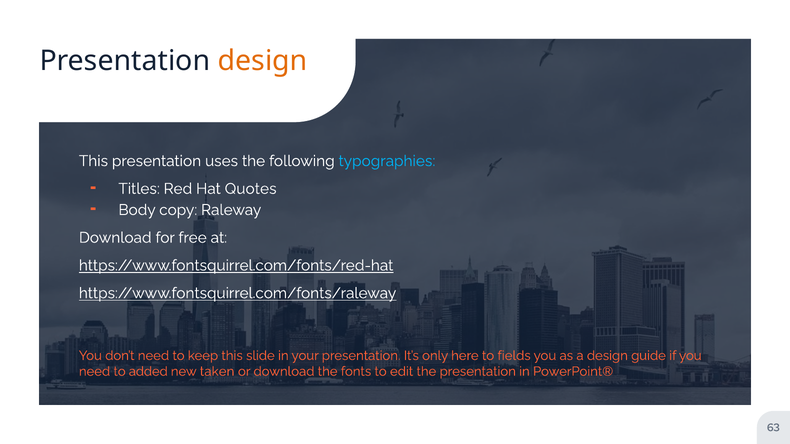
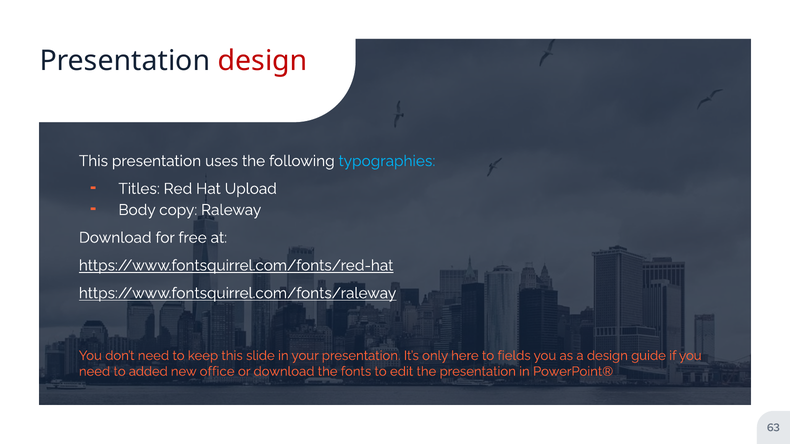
design at (263, 61) colour: orange -> red
Quotes: Quotes -> Upload
taken: taken -> office
